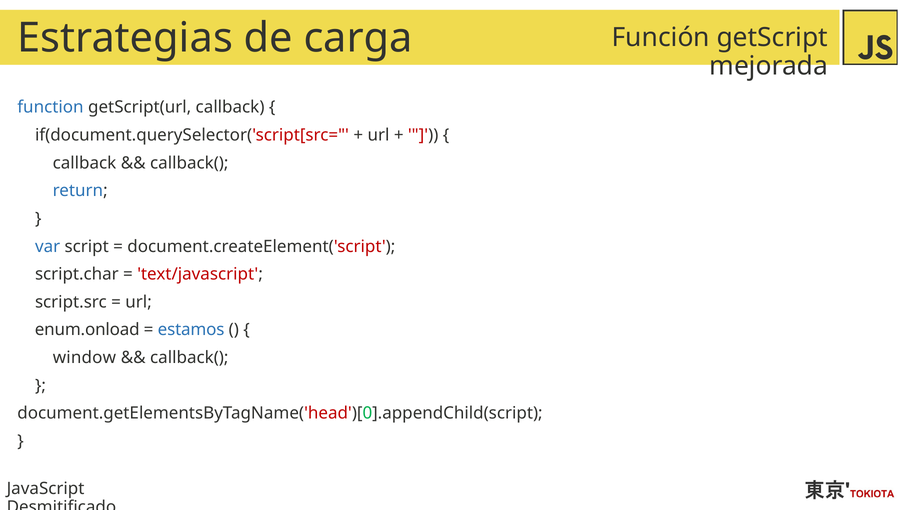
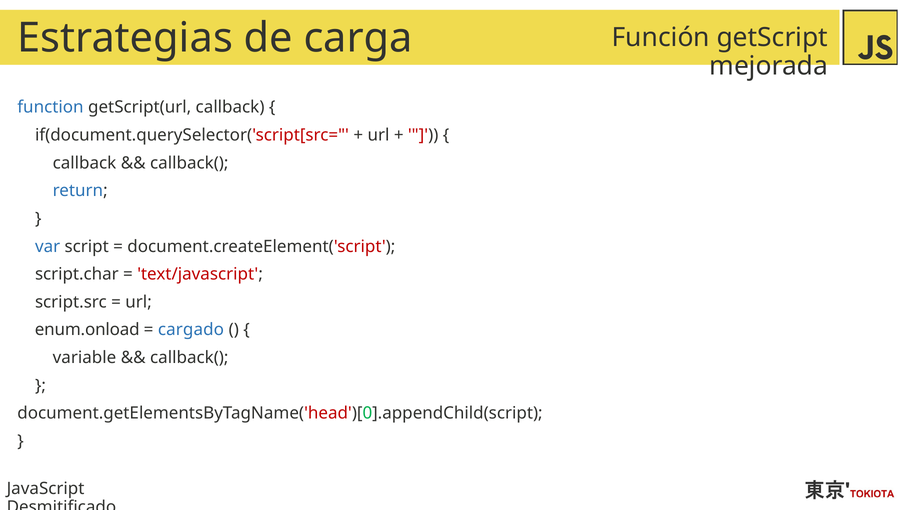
estamos: estamos -> cargado
window: window -> variable
